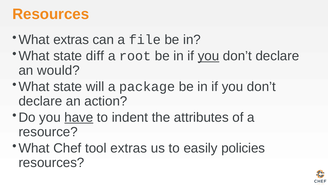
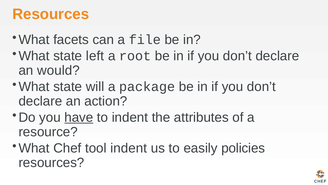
What extras: extras -> facets
diff: diff -> left
you at (209, 56) underline: present -> none
tool extras: extras -> indent
